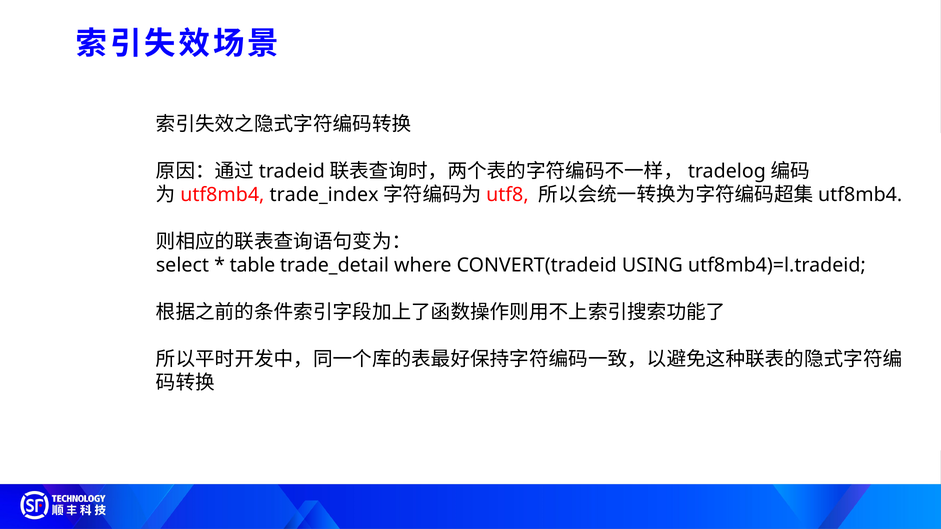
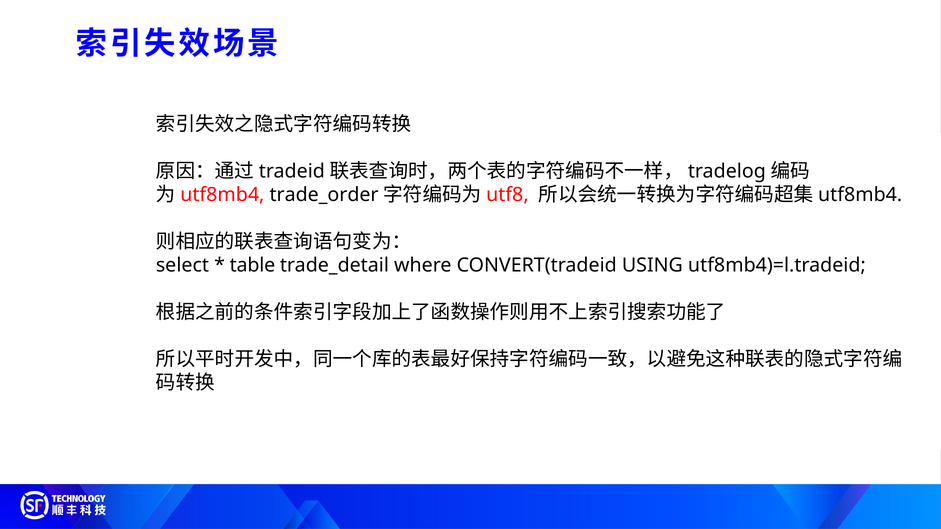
trade_index: trade_index -> trade_order
